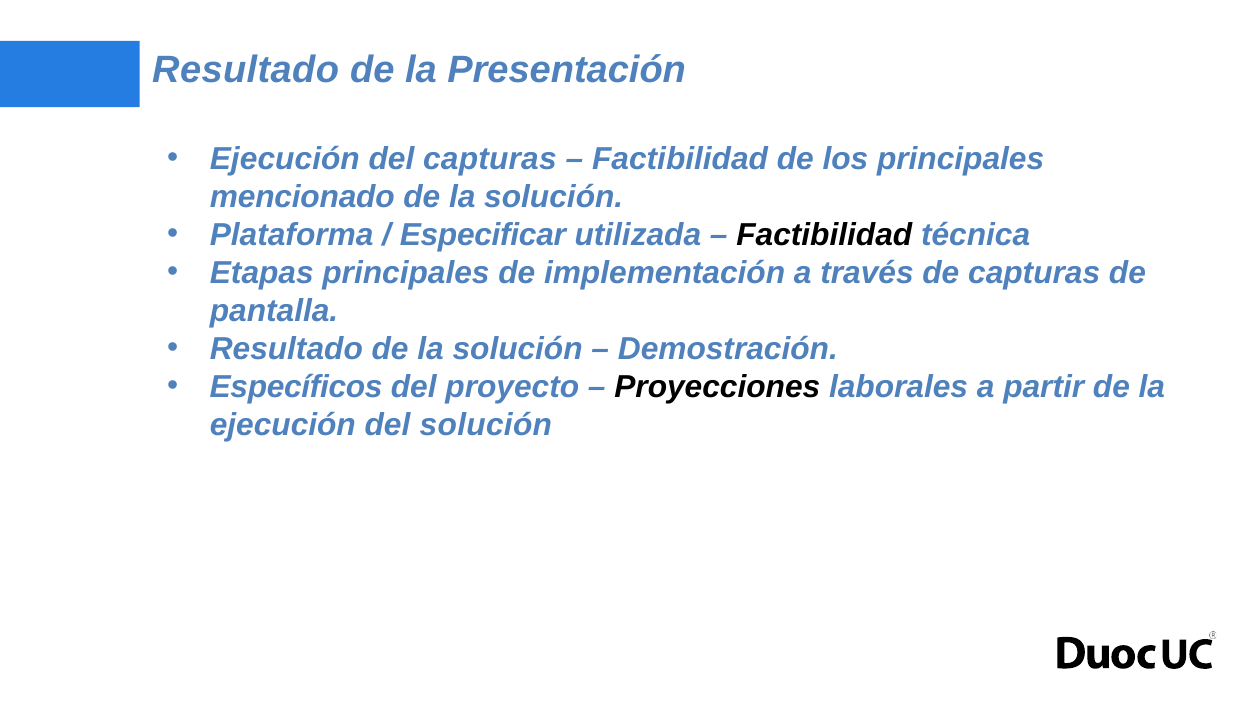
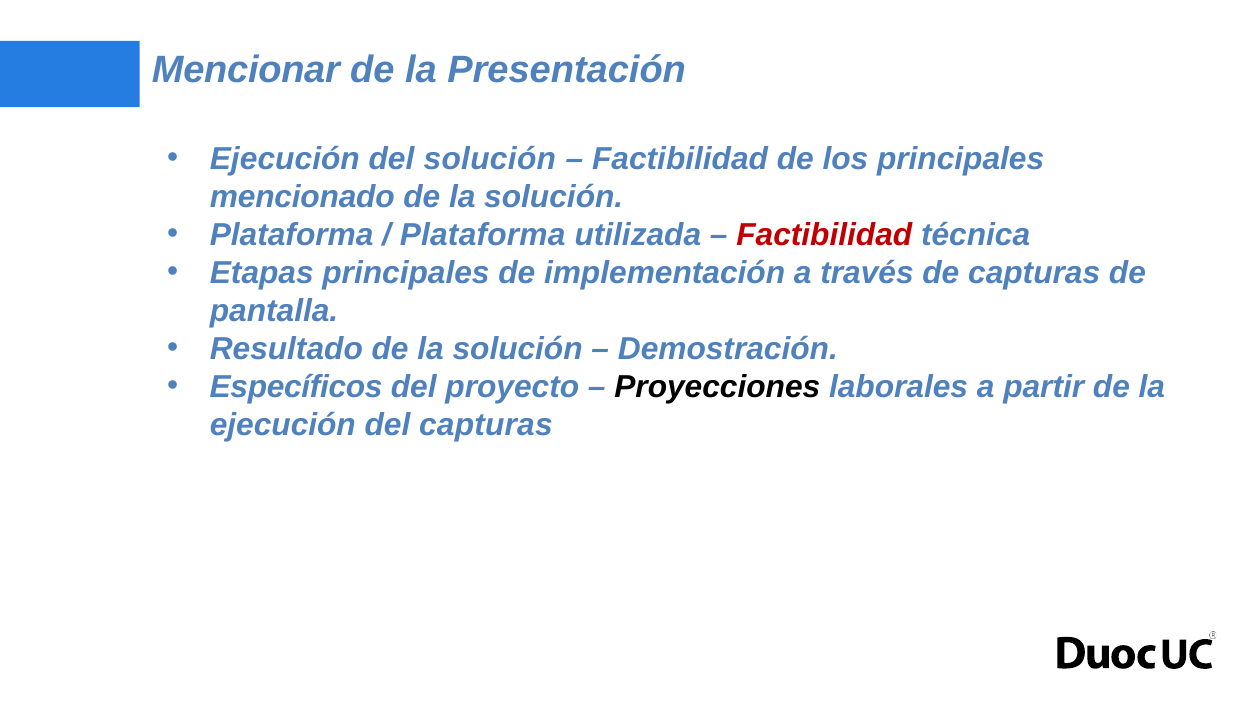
Resultado at (246, 70): Resultado -> Mencionar
del capturas: capturas -> solución
Especificar at (483, 235): Especificar -> Plataforma
Factibilidad at (824, 235) colour: black -> red
del solución: solución -> capturas
